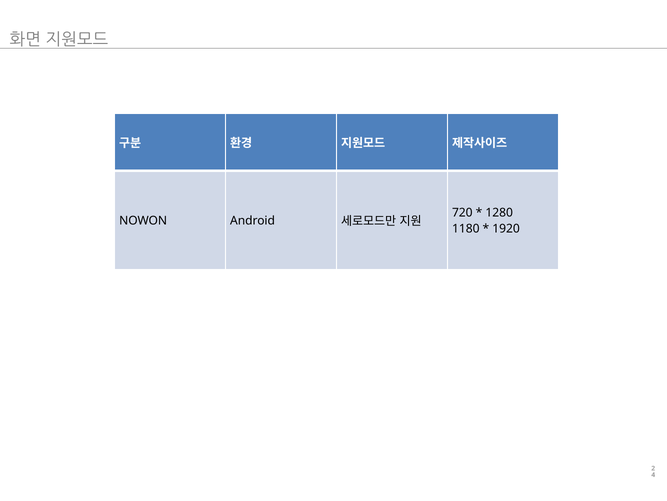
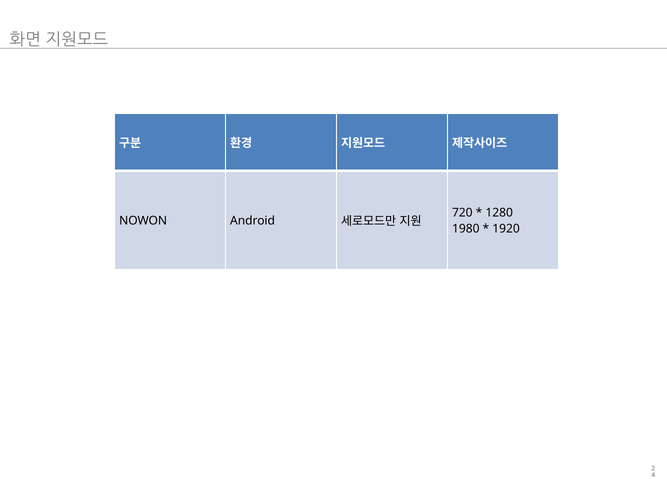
1180: 1180 -> 1980
